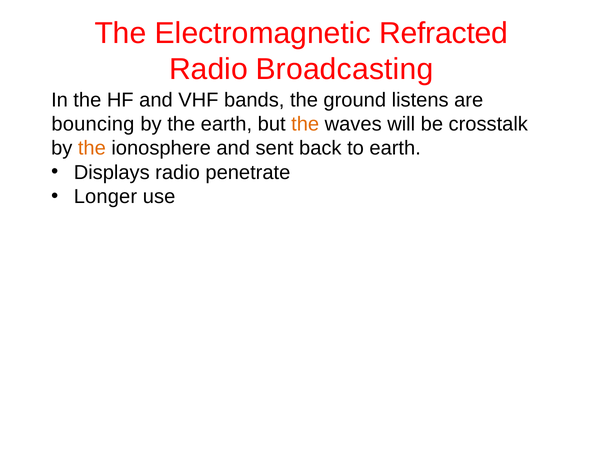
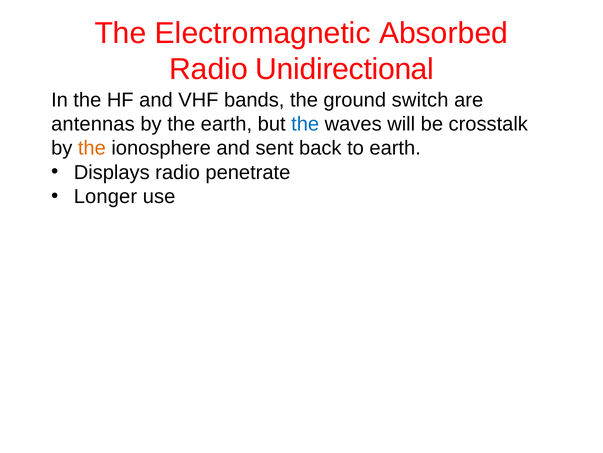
Refracted: Refracted -> Absorbed
Broadcasting: Broadcasting -> Unidirectional
listens: listens -> switch
bouncing: bouncing -> antennas
the at (305, 124) colour: orange -> blue
